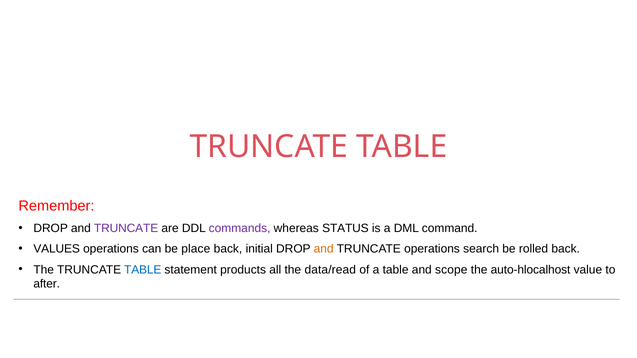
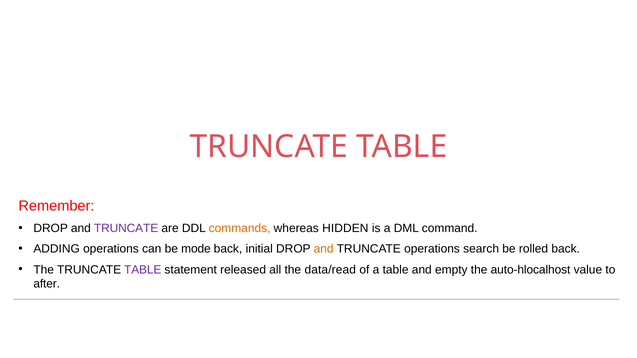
commands colour: purple -> orange
STATUS: STATUS -> HIDDEN
VALUES: VALUES -> ADDING
place: place -> mode
TABLE at (143, 270) colour: blue -> purple
products: products -> released
scope: scope -> empty
